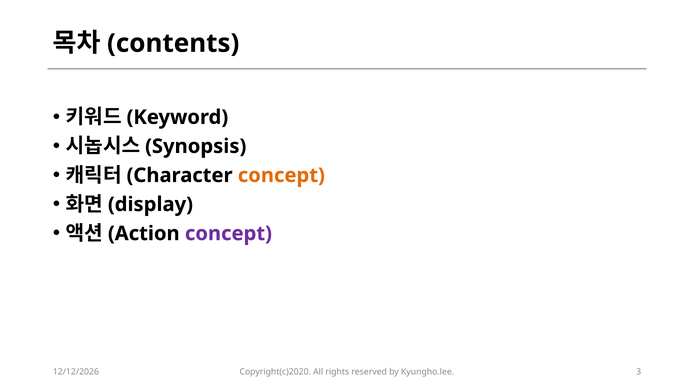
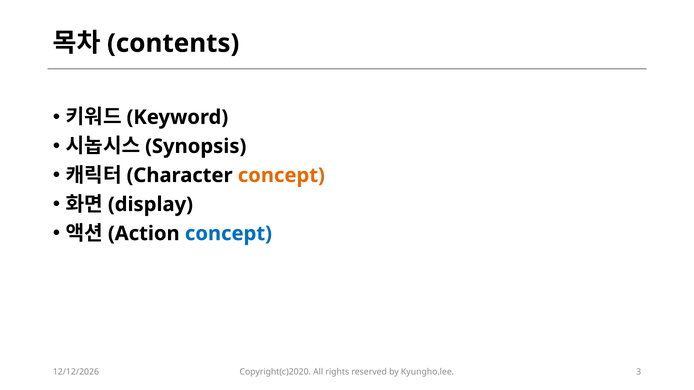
concept at (228, 234) colour: purple -> blue
